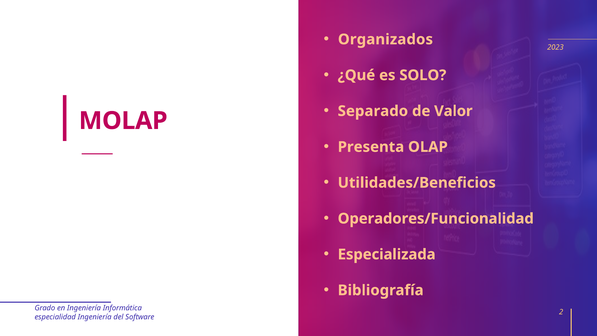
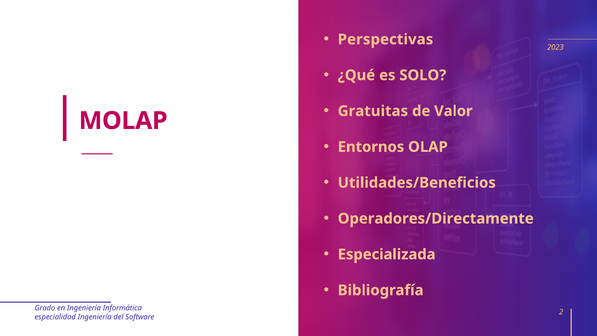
Organizados: Organizados -> Perspectivas
Separado: Separado -> Gratuitas
Presenta: Presenta -> Entornos
Operadores/Funcionalidad: Operadores/Funcionalidad -> Operadores/Directamente
